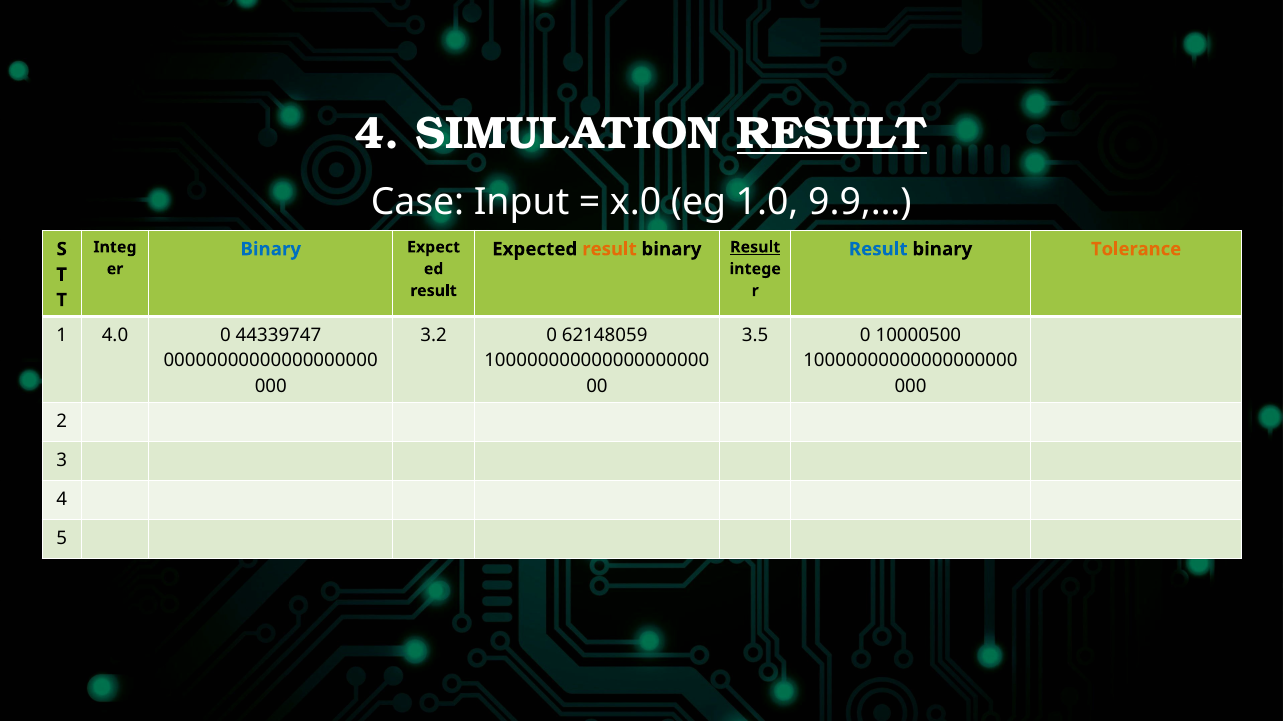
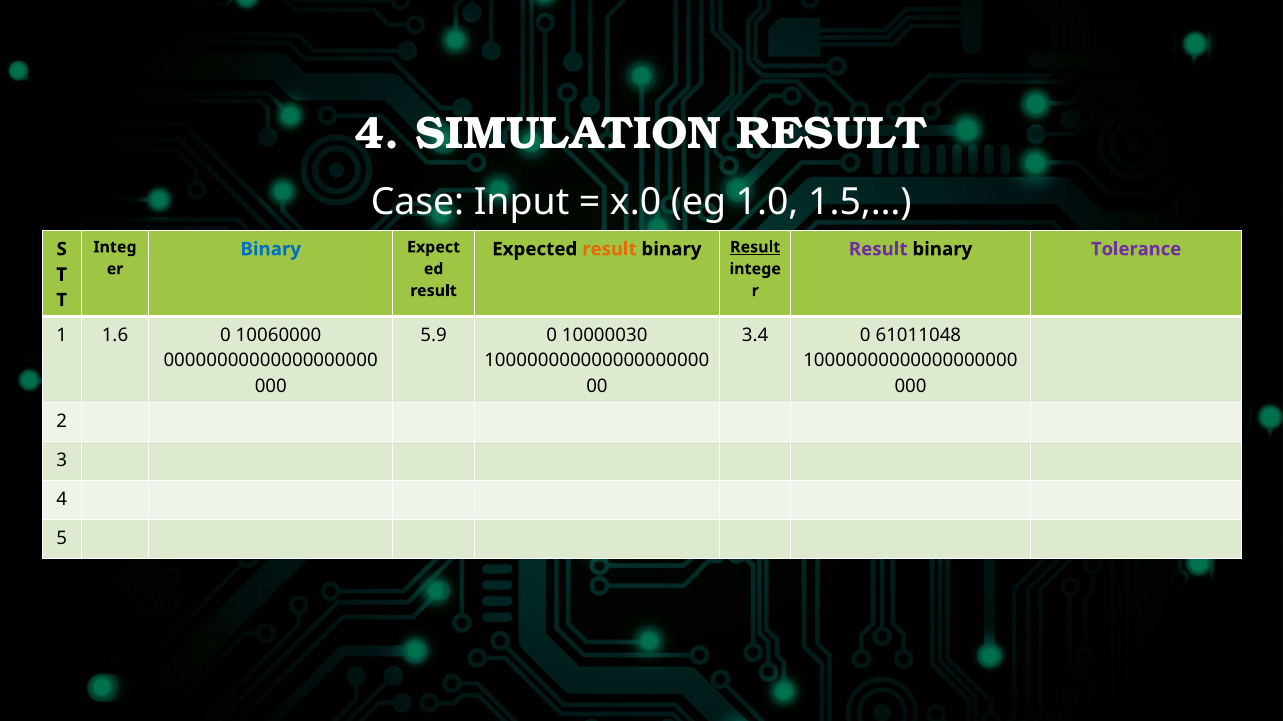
RESULT at (832, 134) underline: present -> none
9.9,…: 9.9,… -> 1.5,…
Result at (878, 249) colour: blue -> purple
Tolerance colour: orange -> purple
4.0: 4.0 -> 1.6
44339747: 44339747 -> 10060000
3.2: 3.2 -> 5.9
62148059: 62148059 -> 10000030
3.5: 3.5 -> 3.4
10000500: 10000500 -> 61011048
